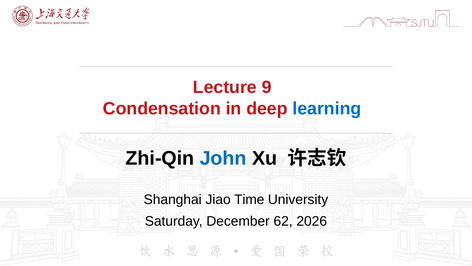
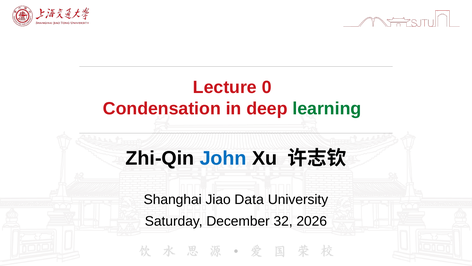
9: 9 -> 0
learning colour: blue -> green
Time: Time -> Data
62: 62 -> 32
